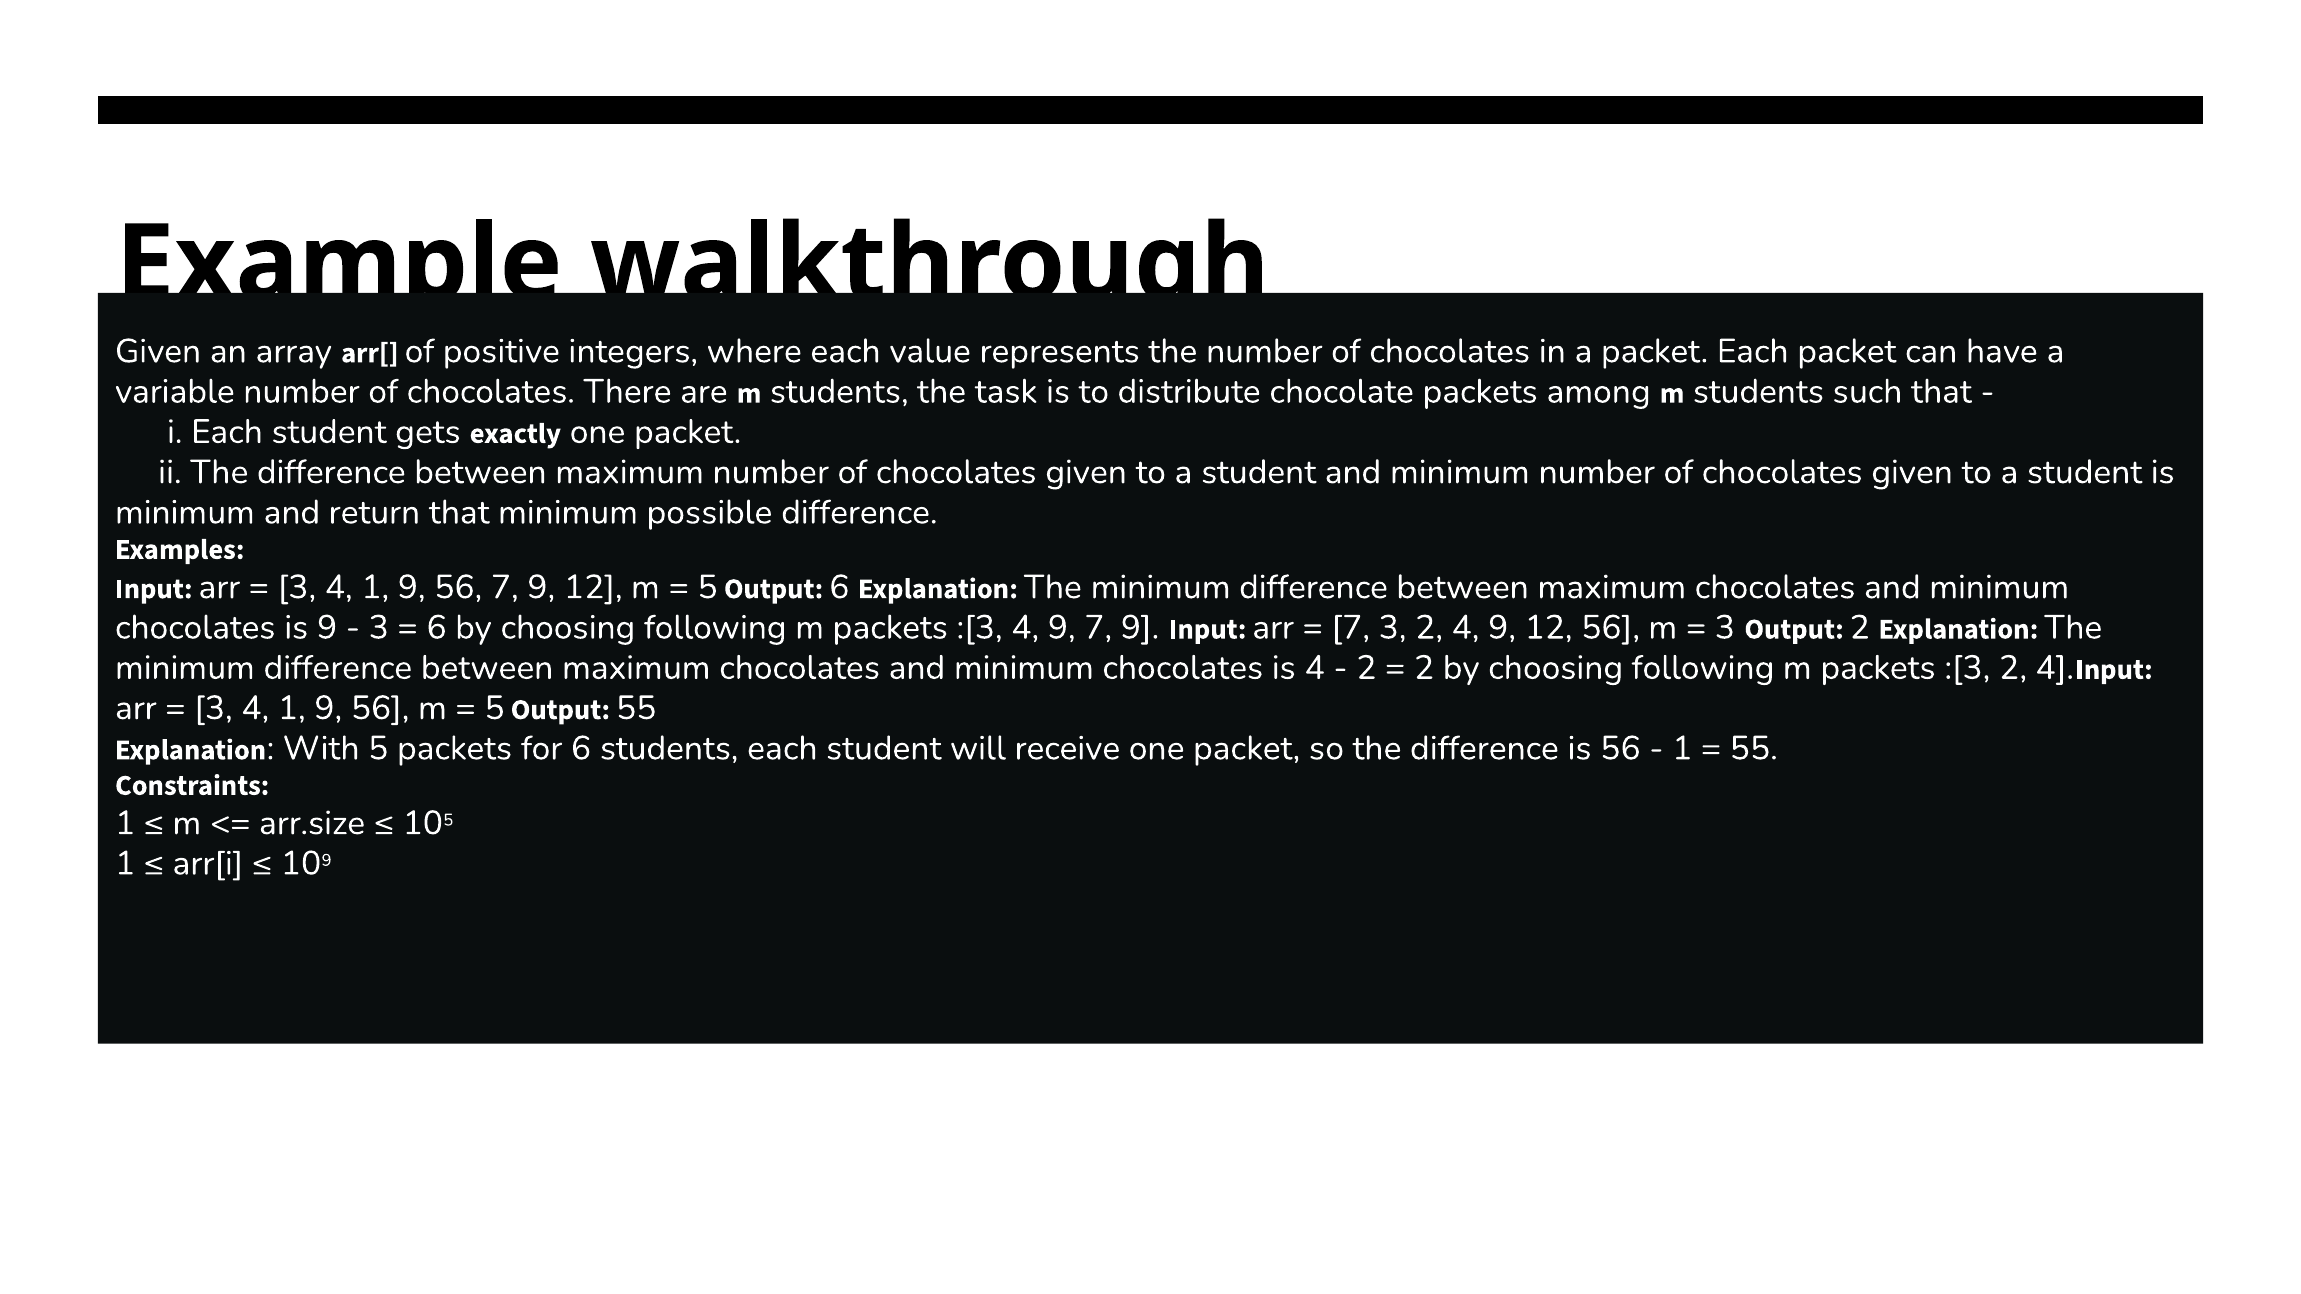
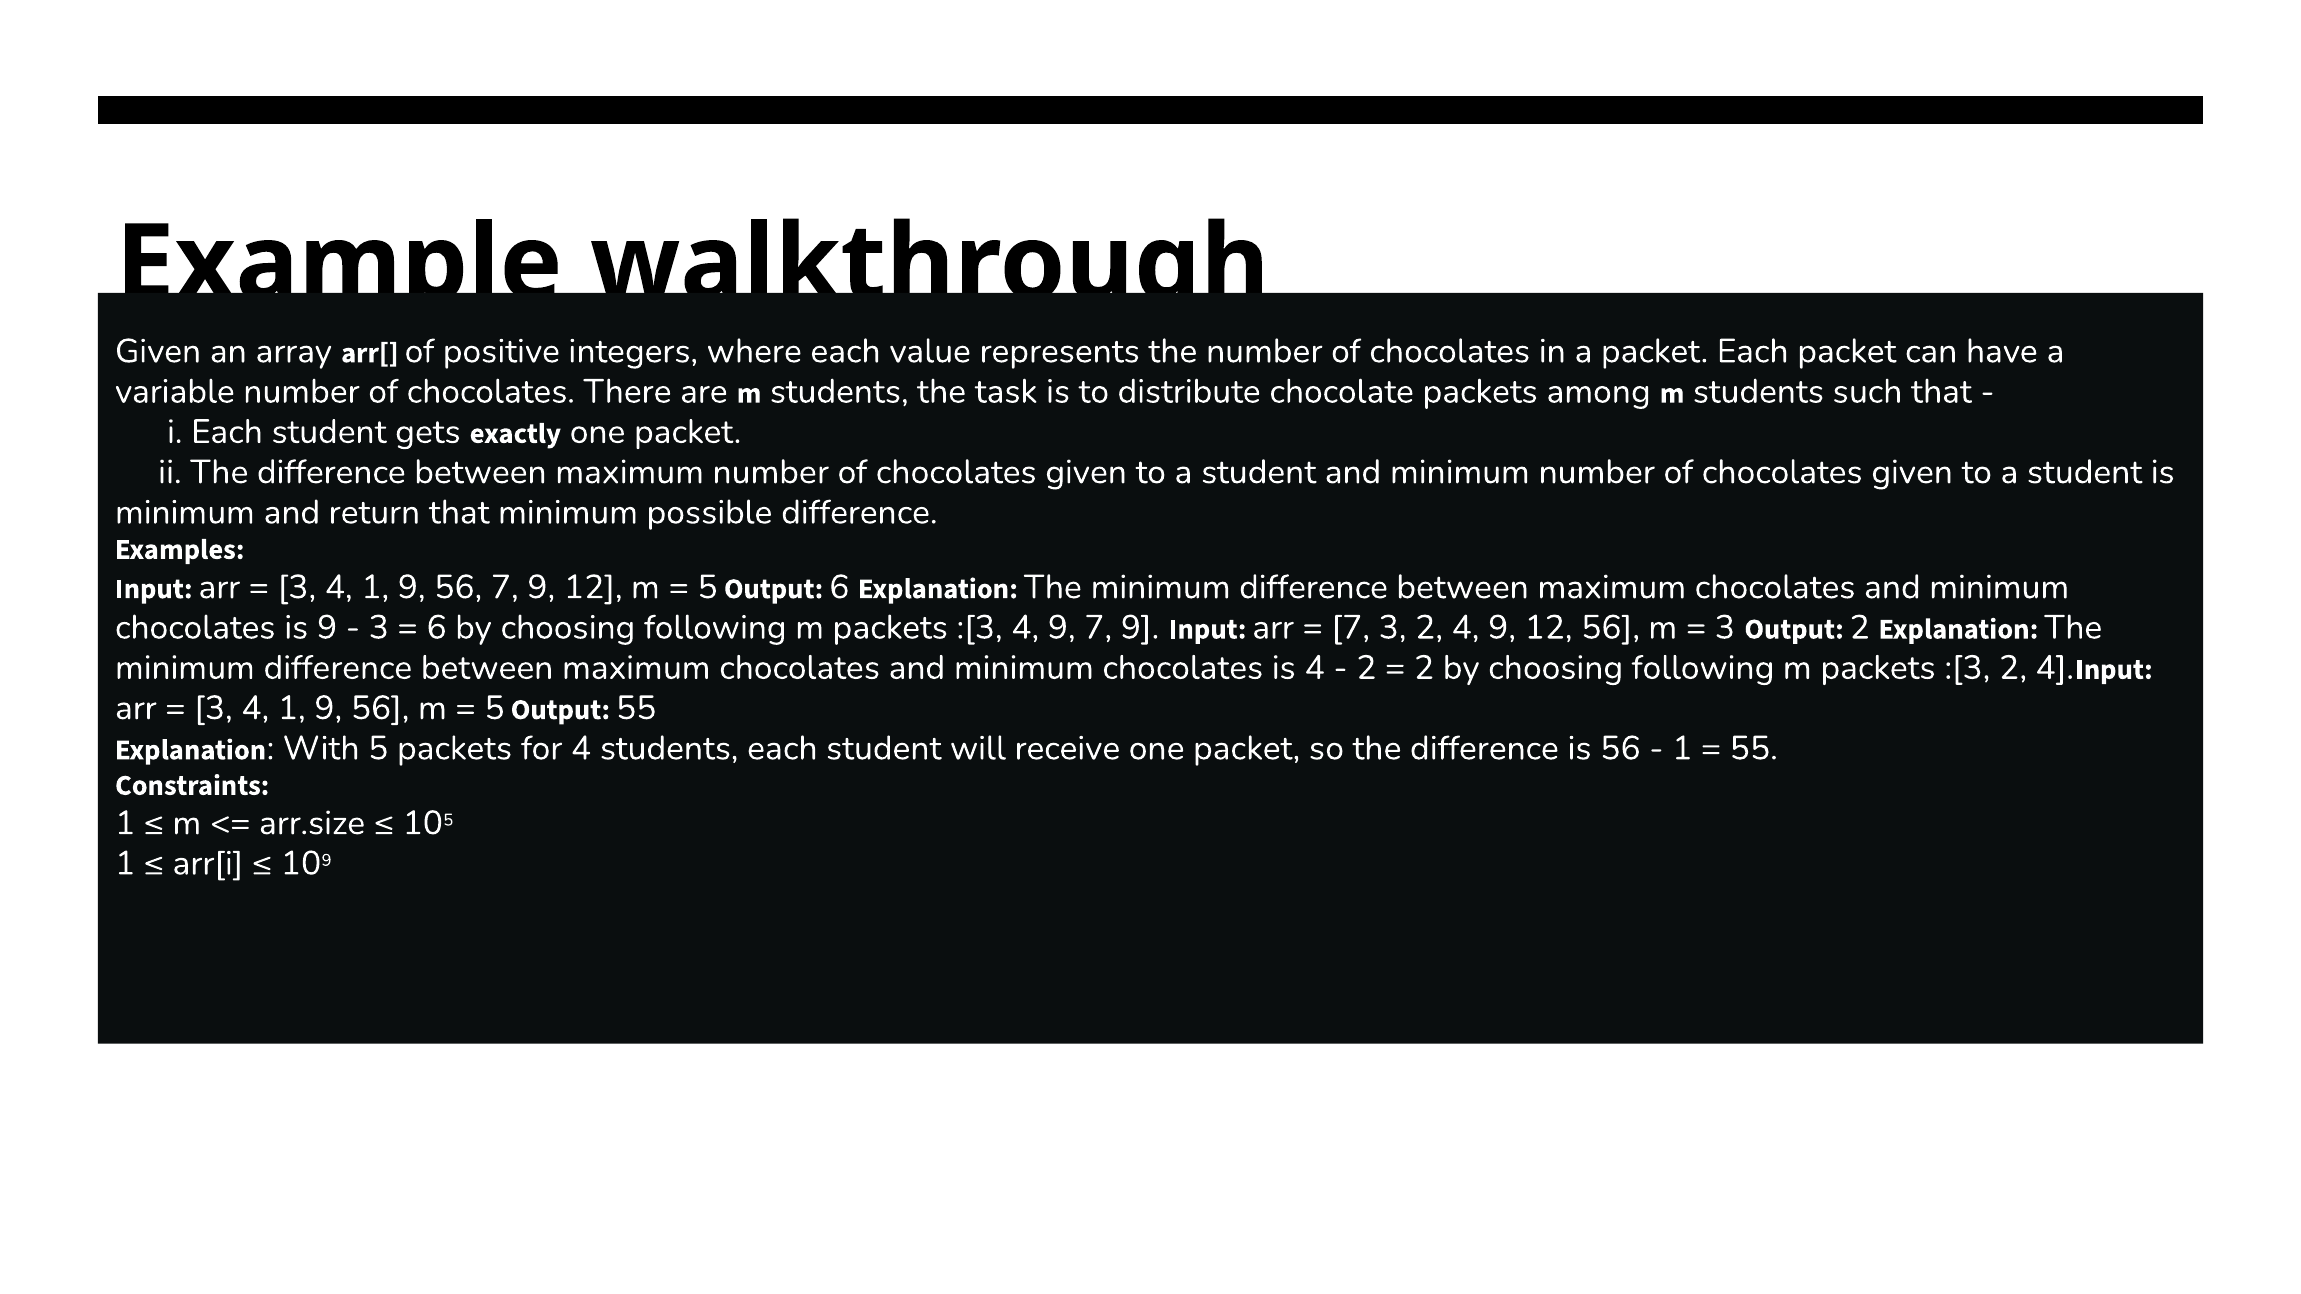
for 6: 6 -> 4
